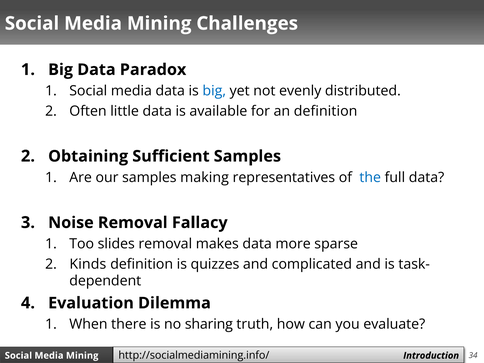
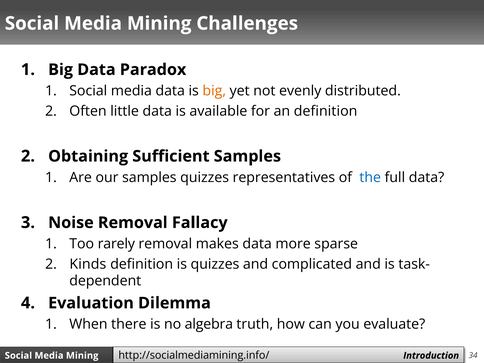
big at (214, 91) colour: blue -> orange
samples making: making -> quizzes
slides: slides -> rarely
sharing: sharing -> algebra
